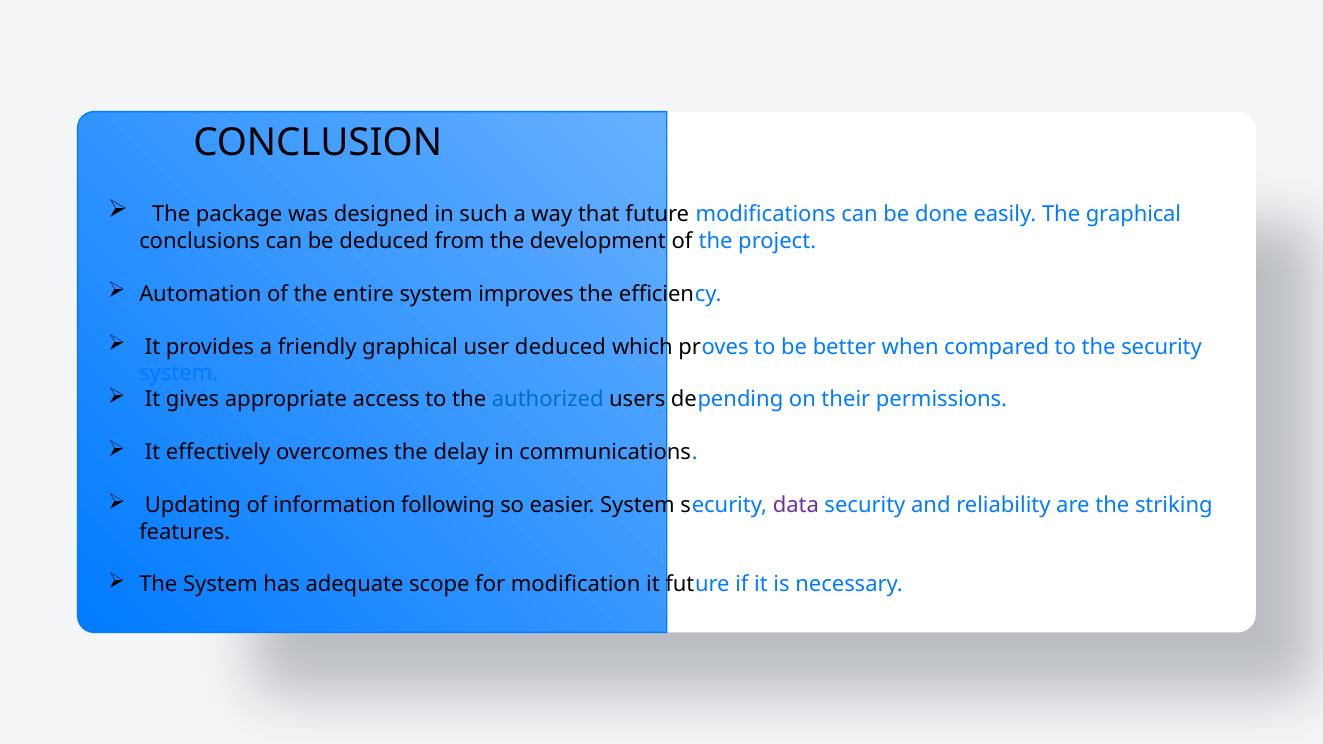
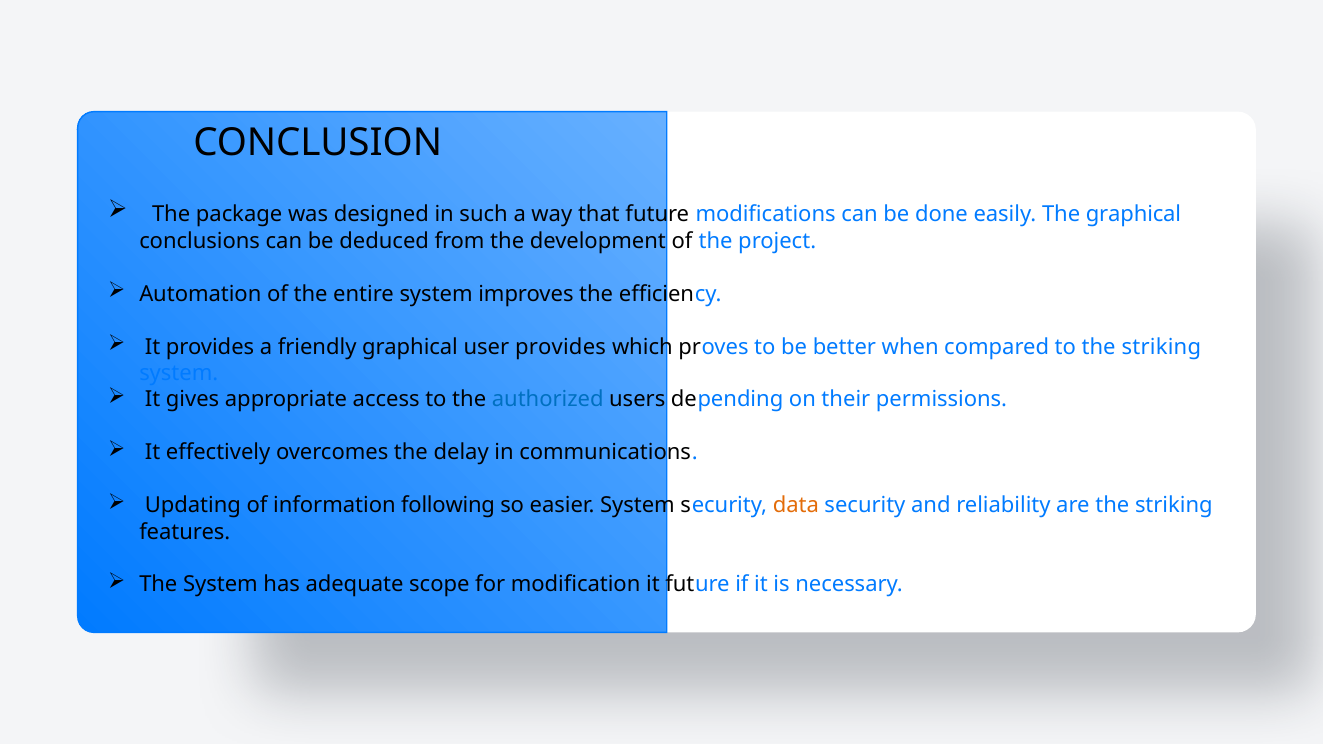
user deduced: deduced -> provides
to the security: security -> striking
data colour: purple -> orange
